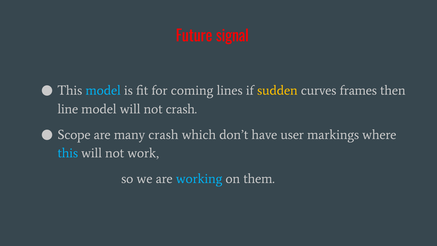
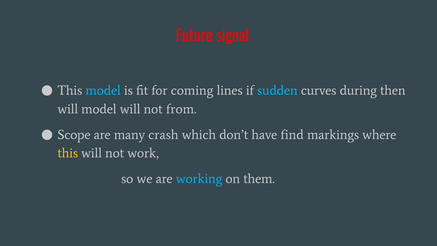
sudden colour: yellow -> light blue
frames: frames -> during
line at (68, 109): line -> will
not crash: crash -> from
user: user -> find
this at (68, 153) colour: light blue -> yellow
